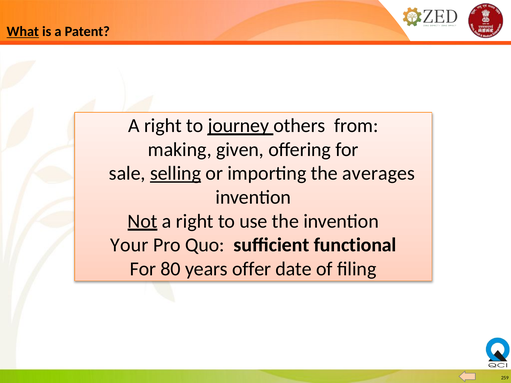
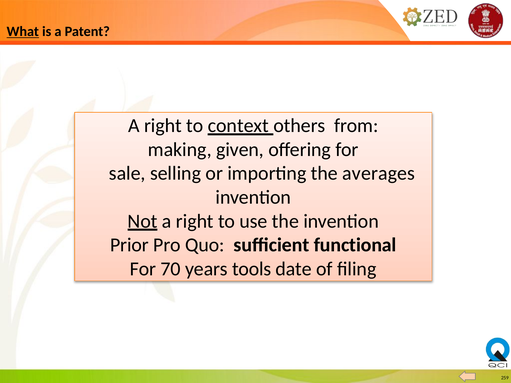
journey: journey -> context
selling underline: present -> none
Your: Your -> Prior
80: 80 -> 70
offer: offer -> tools
